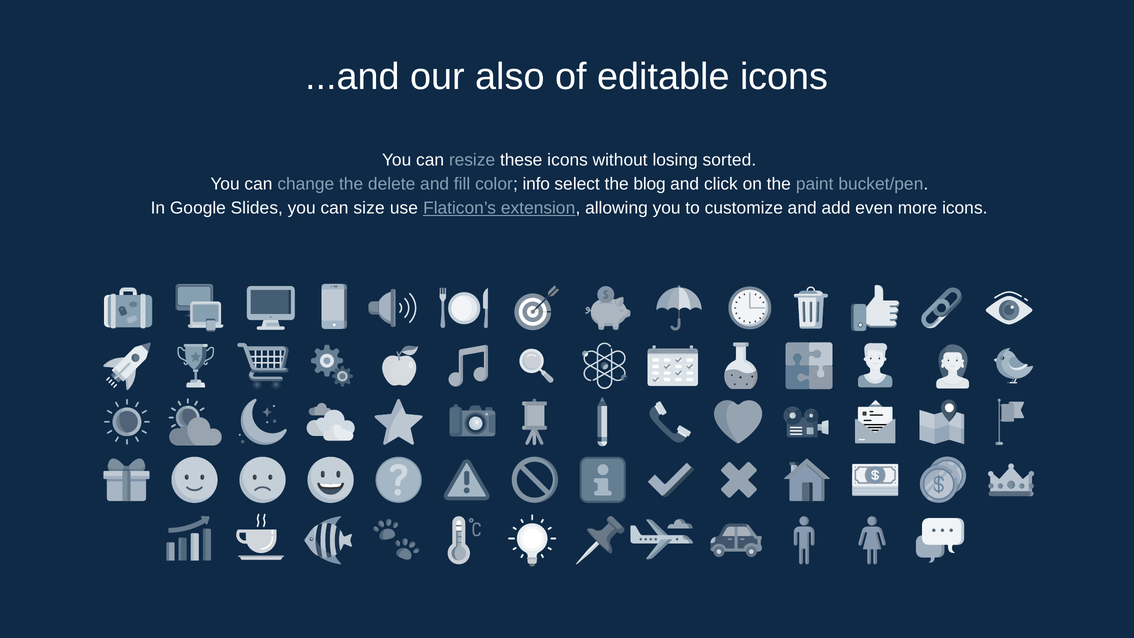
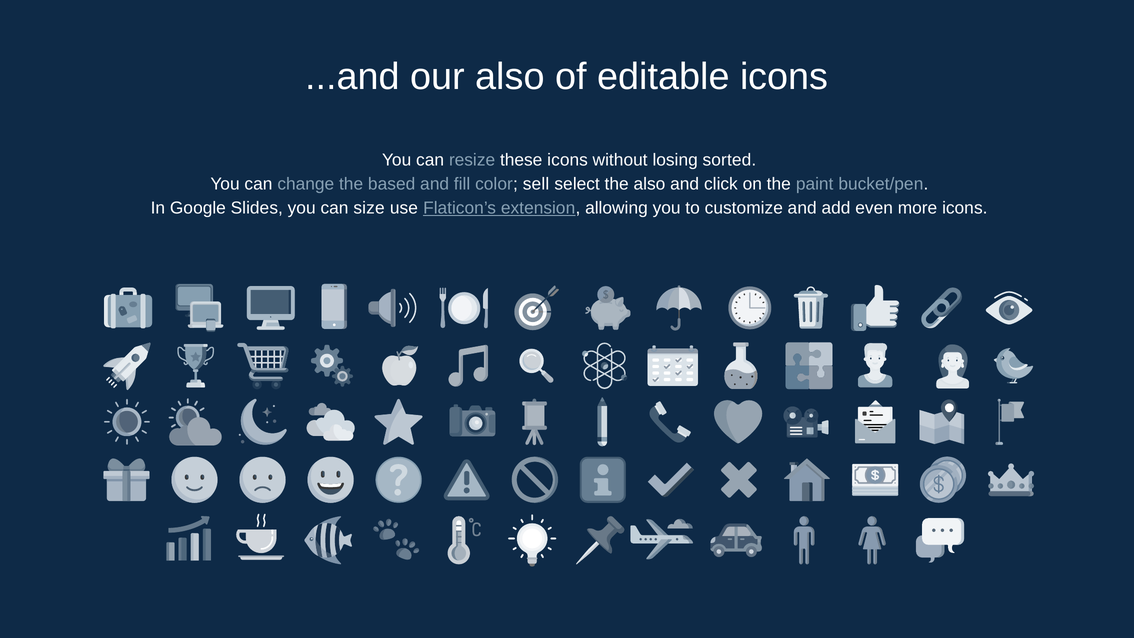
delete: delete -> based
info: info -> sell
the blog: blog -> also
